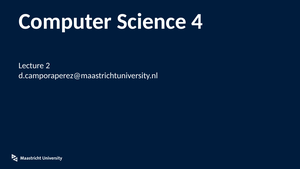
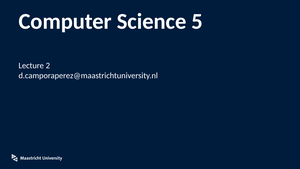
4: 4 -> 5
